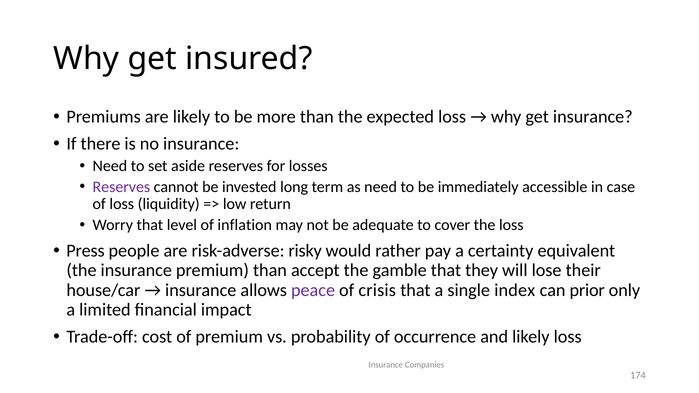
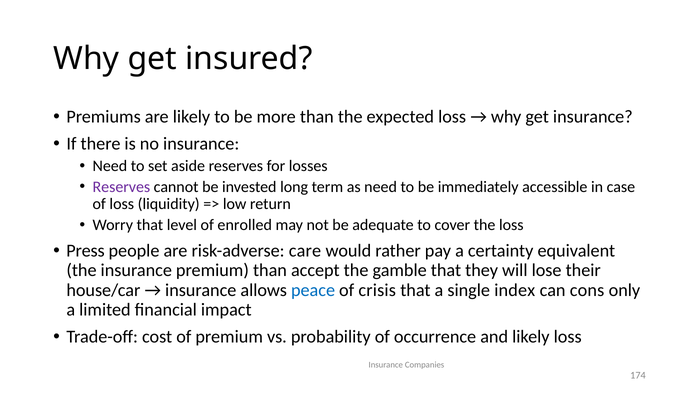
inflation: inflation -> enrolled
risky: risky -> care
peace colour: purple -> blue
prior: prior -> cons
